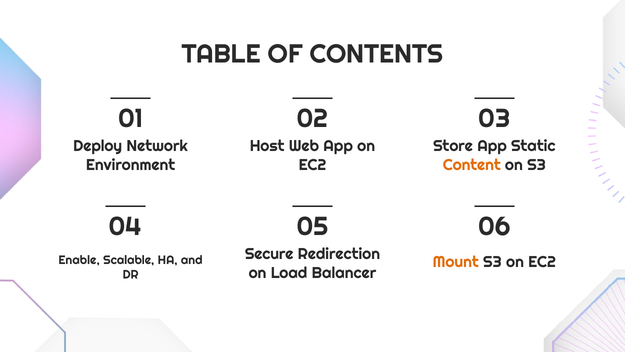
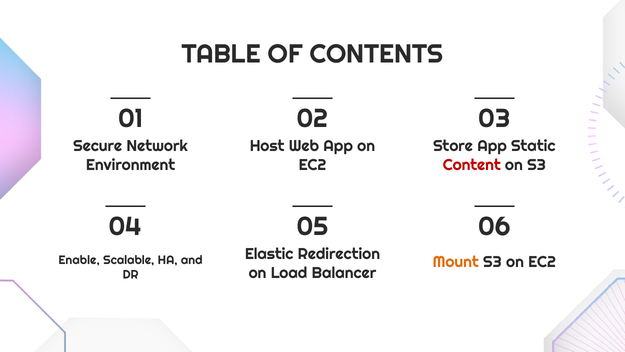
Deploy: Deploy -> Secure
Content colour: orange -> red
Secure: Secure -> Elastic
